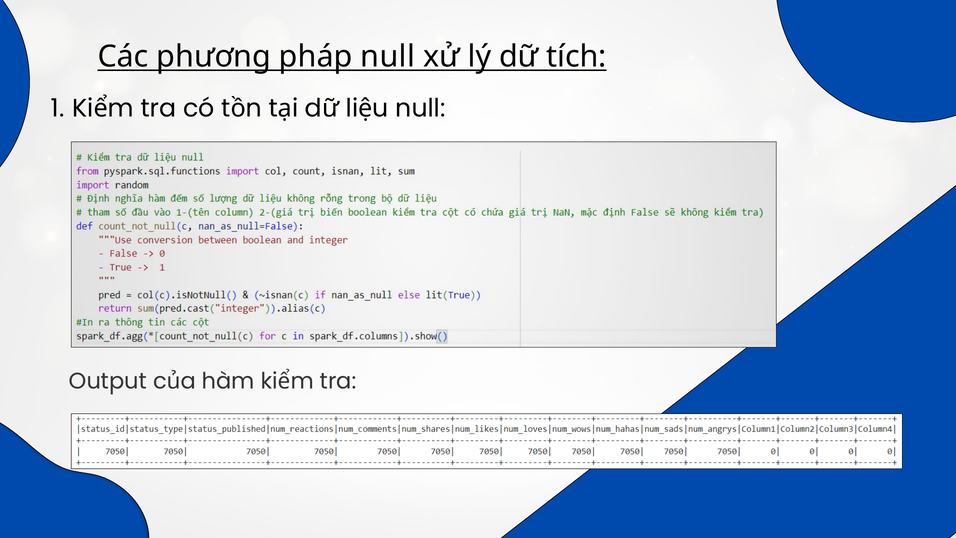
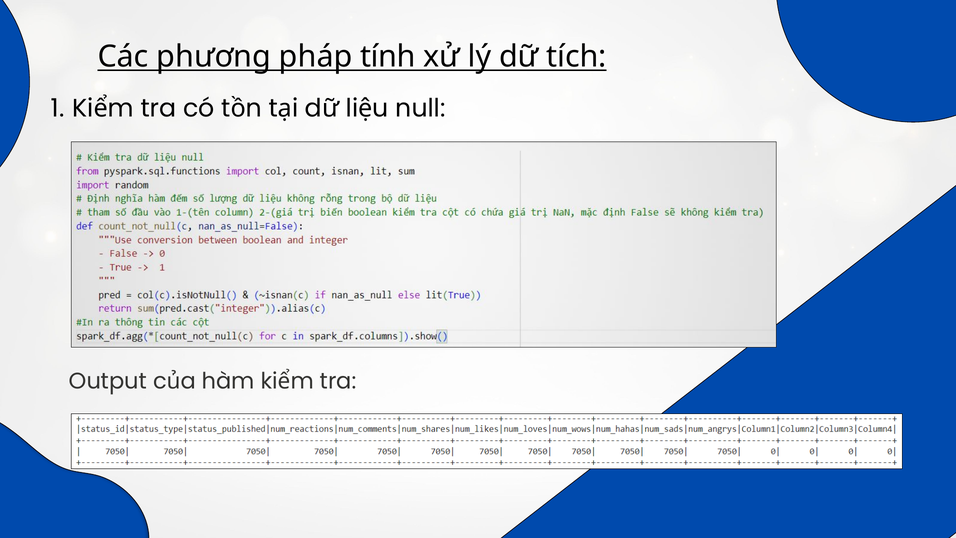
pháp null: null -> tính
